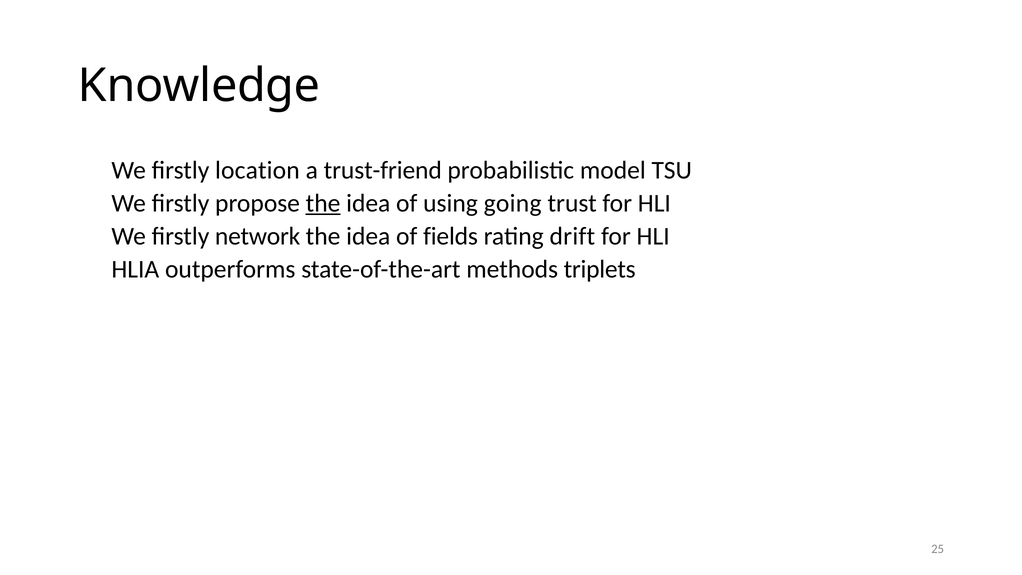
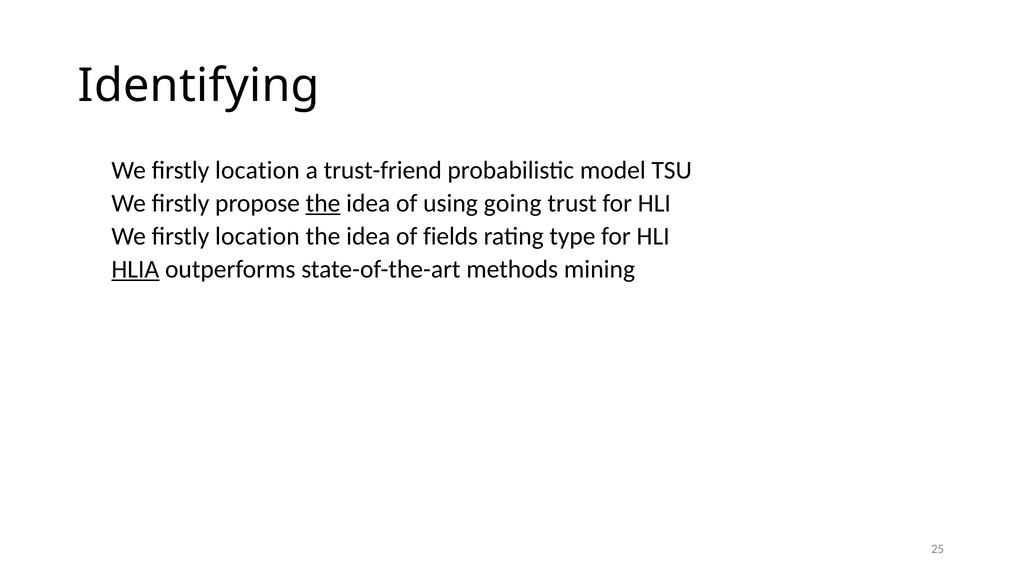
Knowledge: Knowledge -> Identifying
network at (258, 236): network -> location
drift: drift -> type
HLIA underline: none -> present
triplets: triplets -> mining
